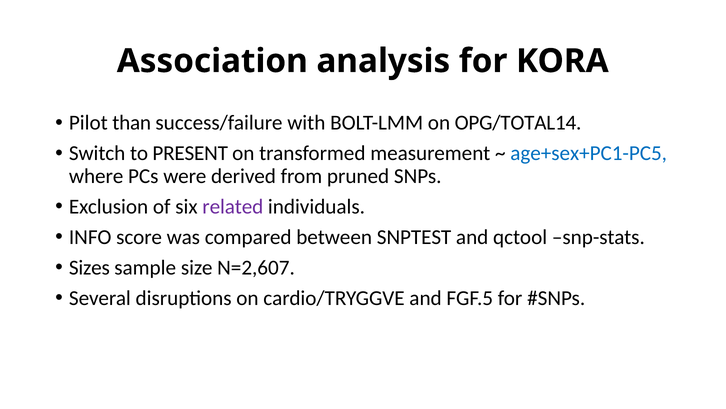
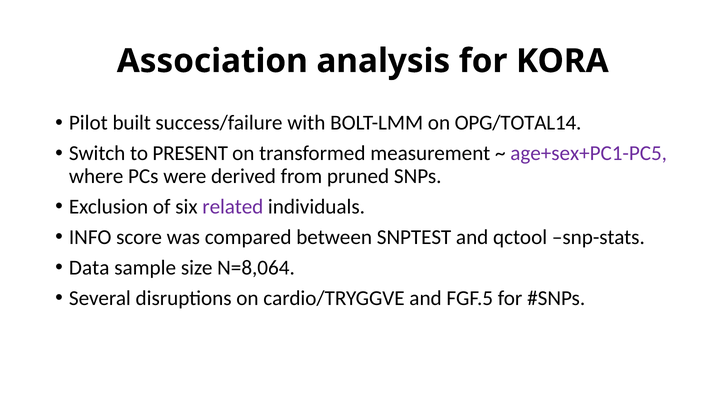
than: than -> built
age+sex+PC1-PC5 colour: blue -> purple
Sizes: Sizes -> Data
N=2,607: N=2,607 -> N=8,064
